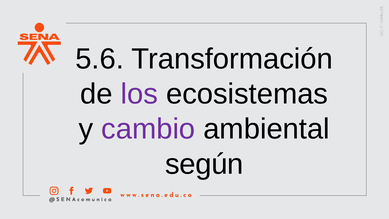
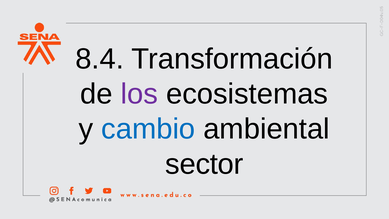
5.6: 5.6 -> 8.4
cambio colour: purple -> blue
según: según -> sector
